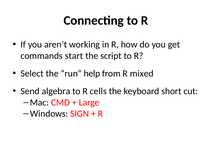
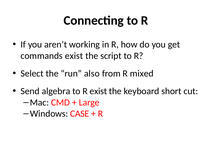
commands start: start -> exist
help: help -> also
R cells: cells -> exist
SIGN: SIGN -> CASE
